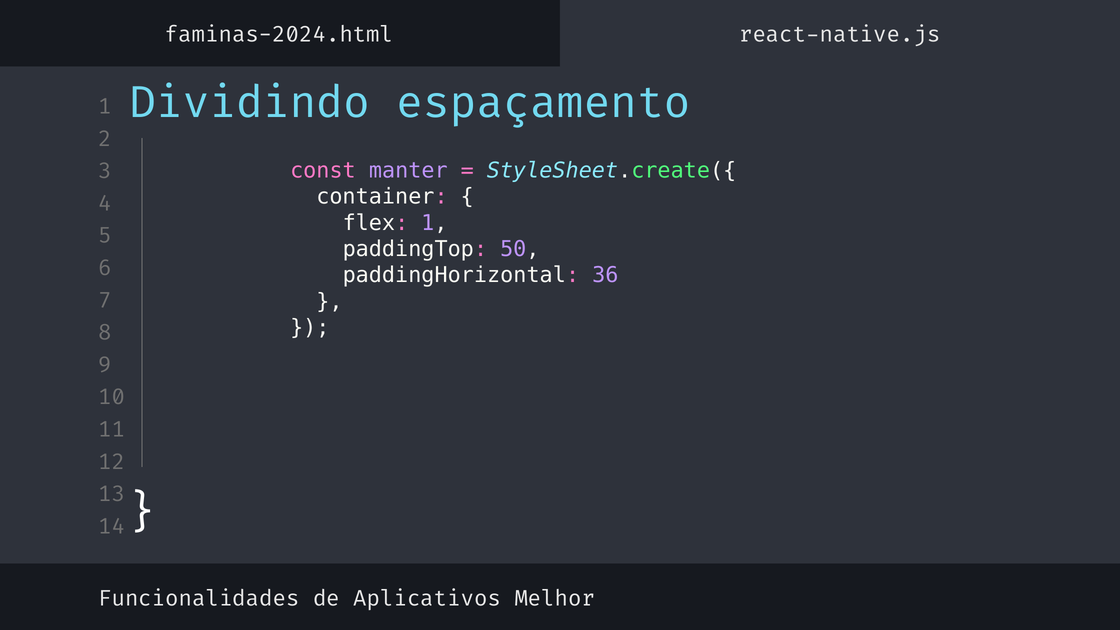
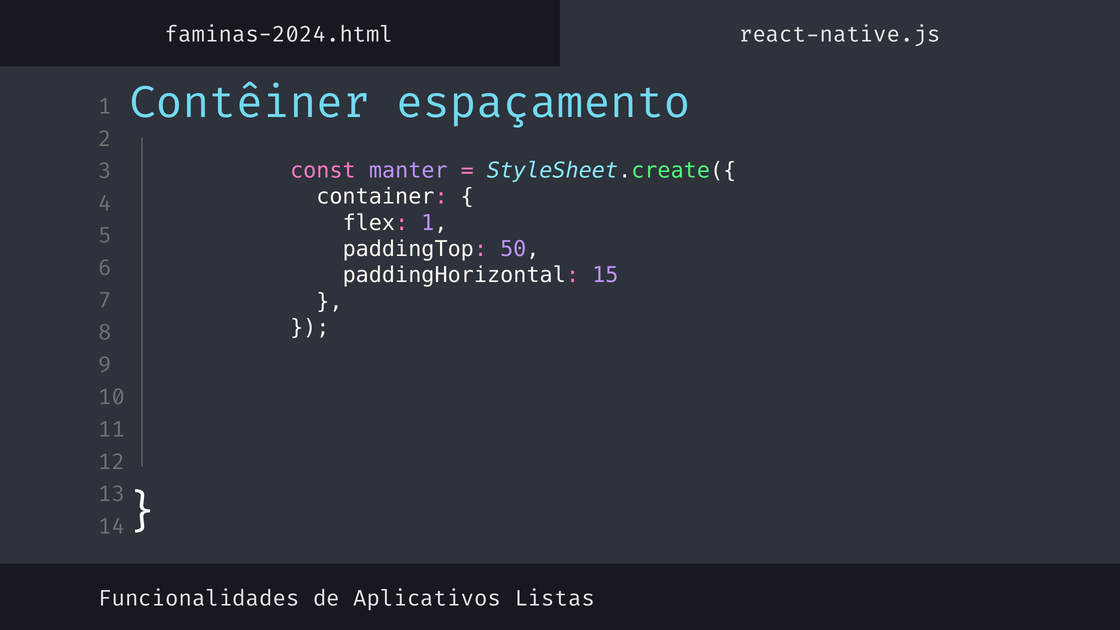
Dividindo: Dividindo -> Contêiner
36: 36 -> 15
Melhor: Melhor -> Listas
